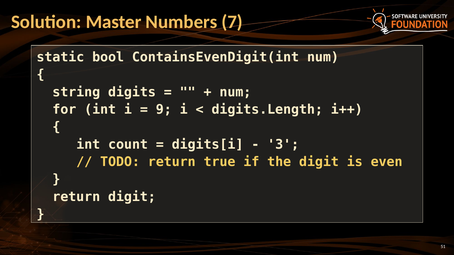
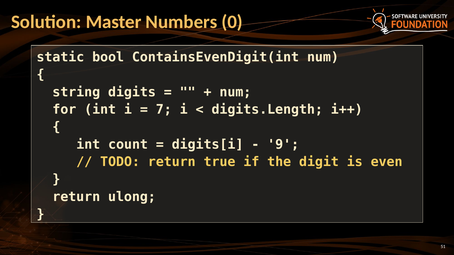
7: 7 -> 0
9: 9 -> 7
3: 3 -> 9
return digit: digit -> ulong
